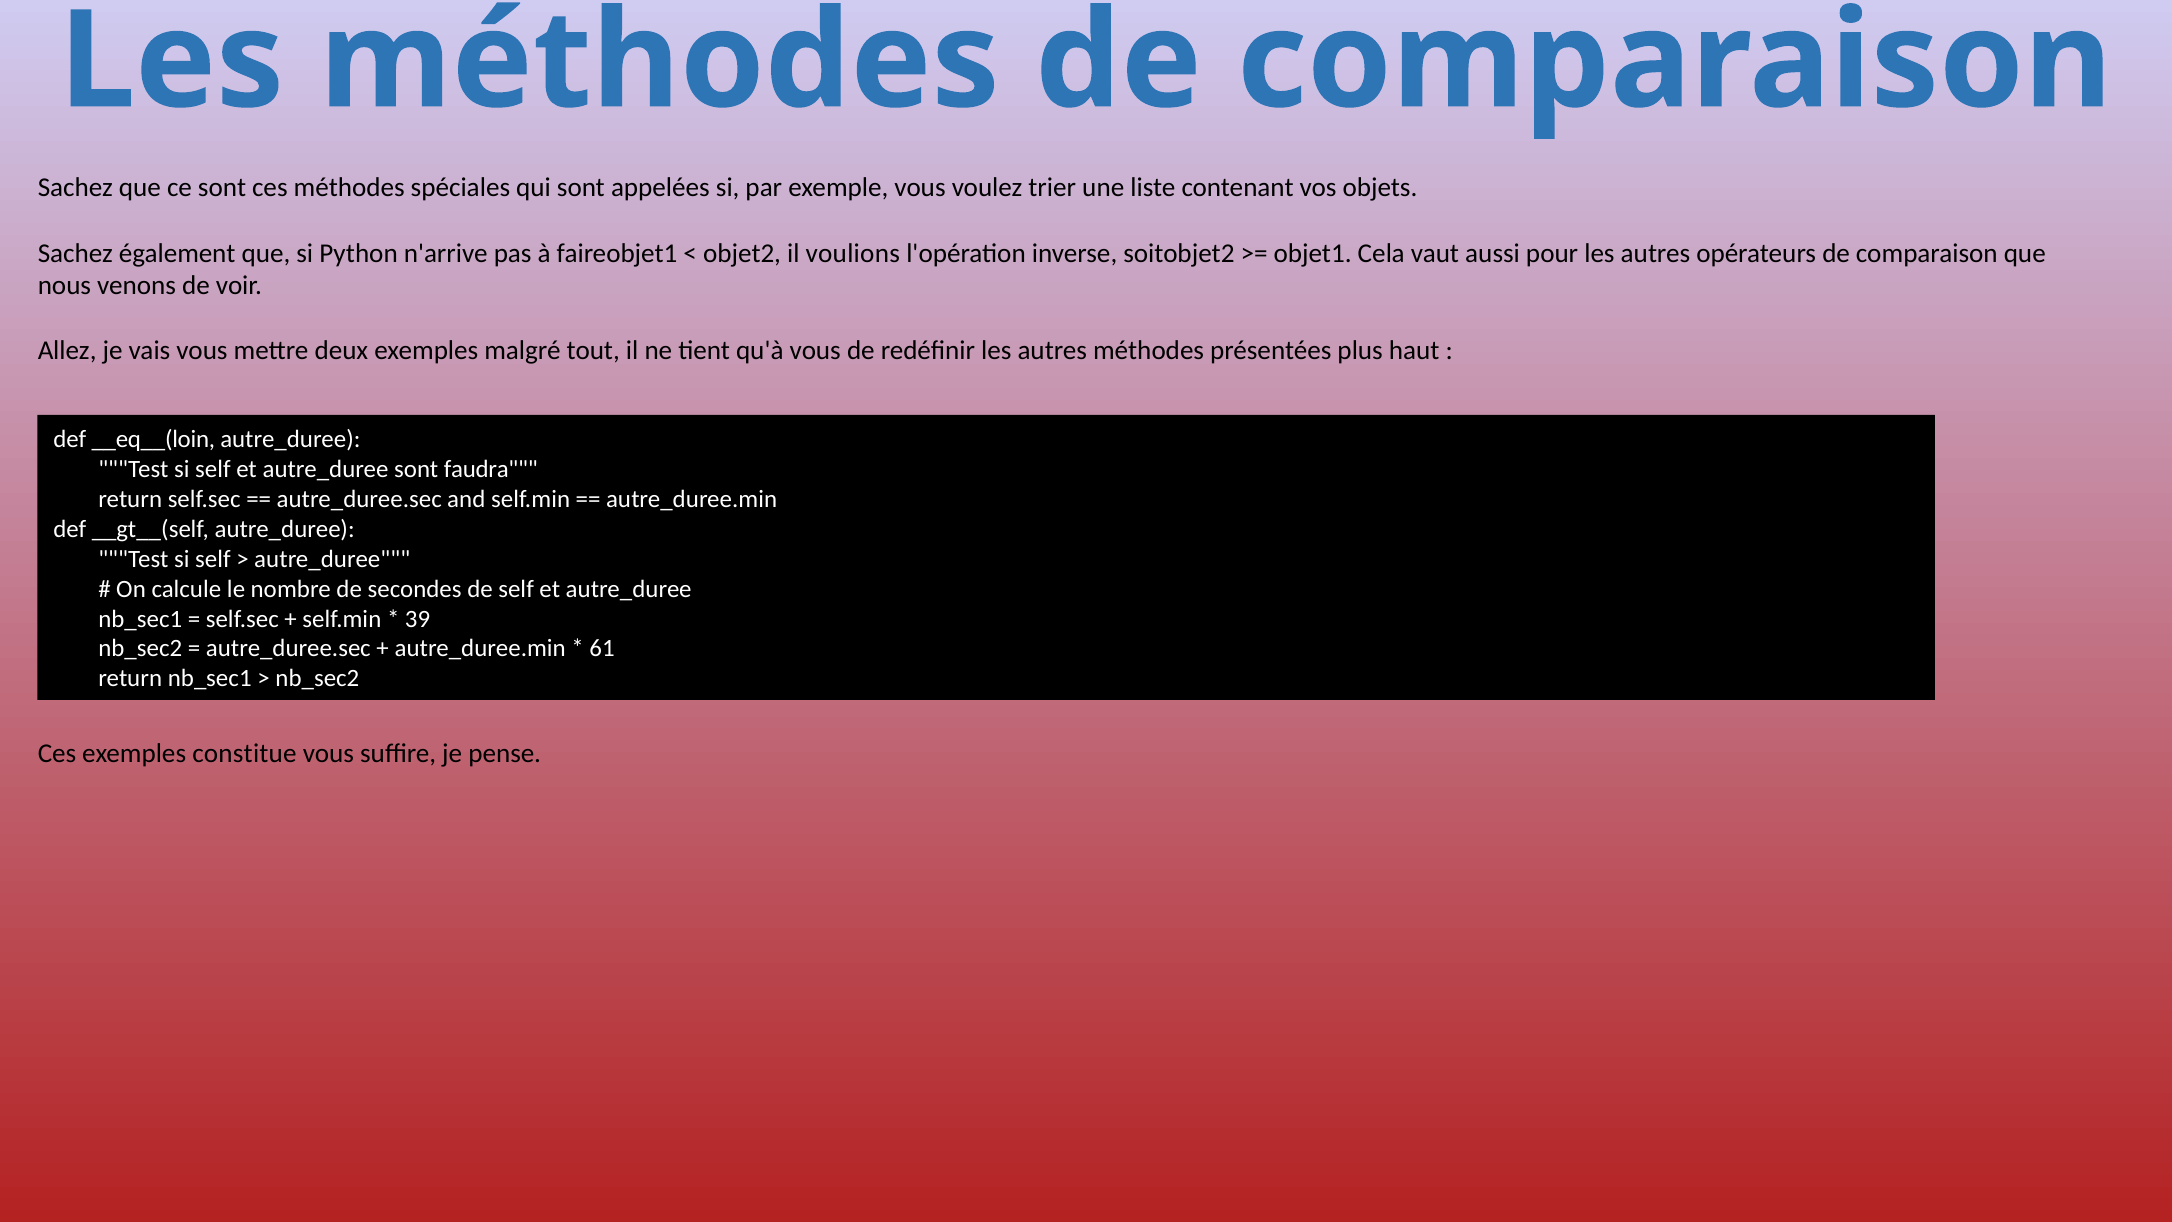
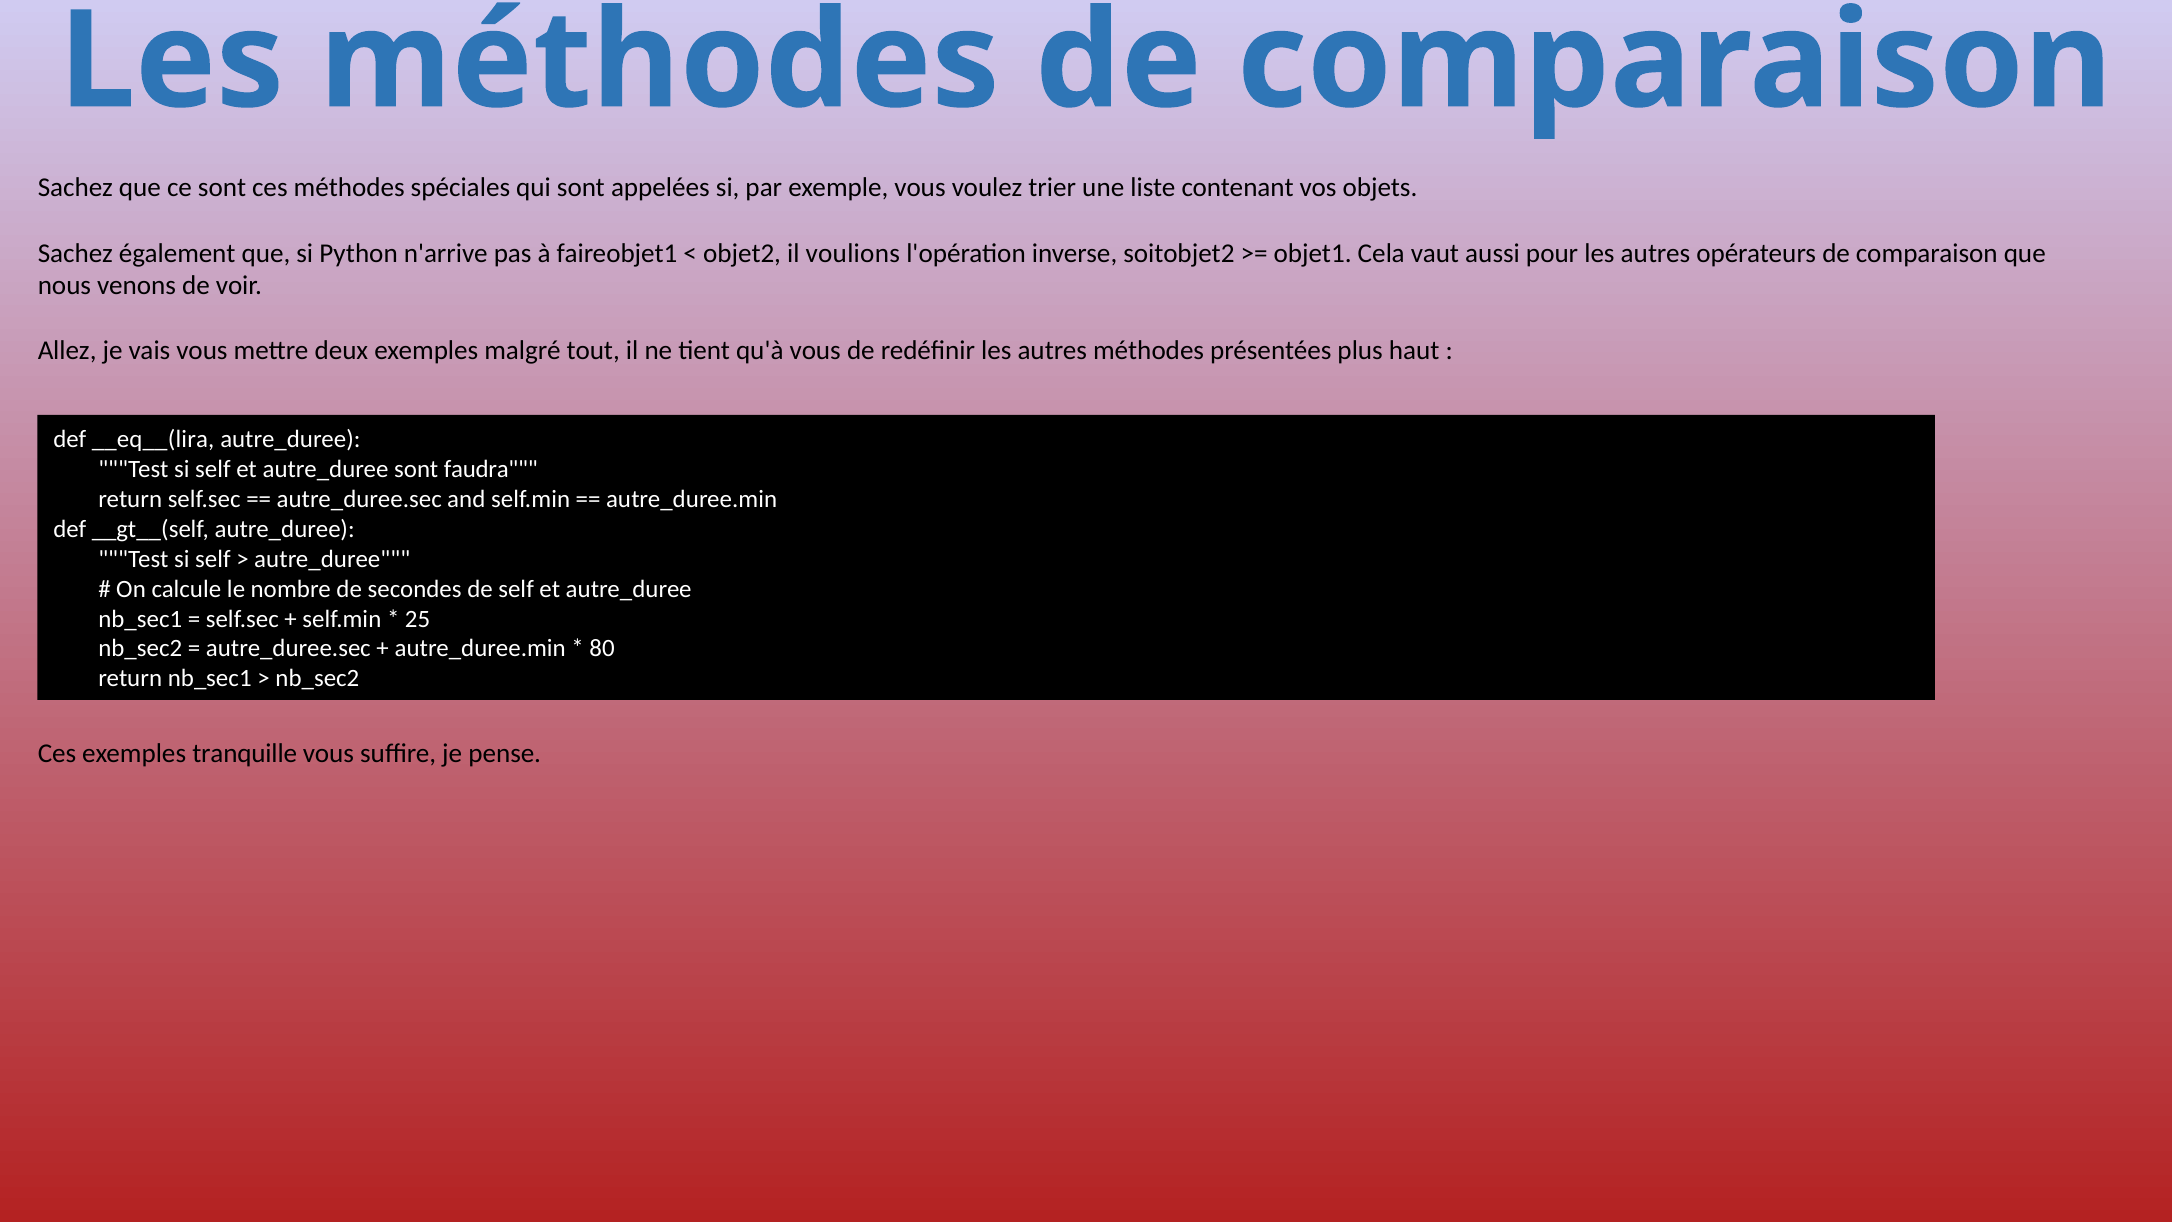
__eq__(loin: __eq__(loin -> __eq__(lira
39: 39 -> 25
61: 61 -> 80
constitue: constitue -> tranquille
